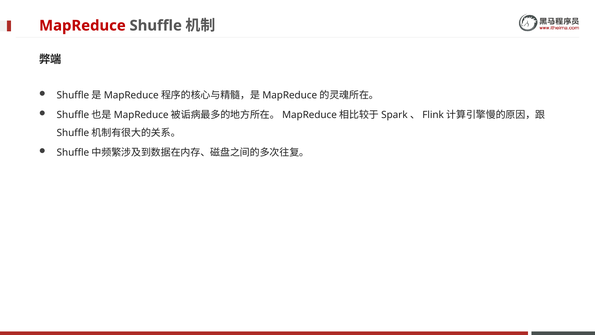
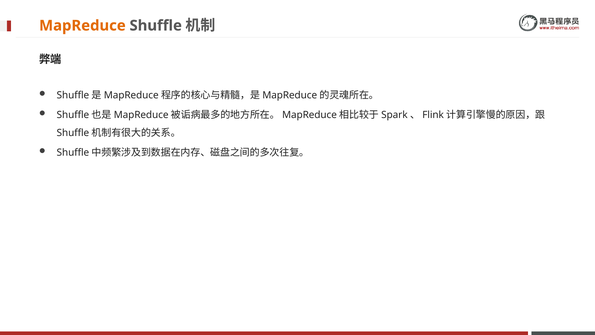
MapReduce colour: red -> orange
